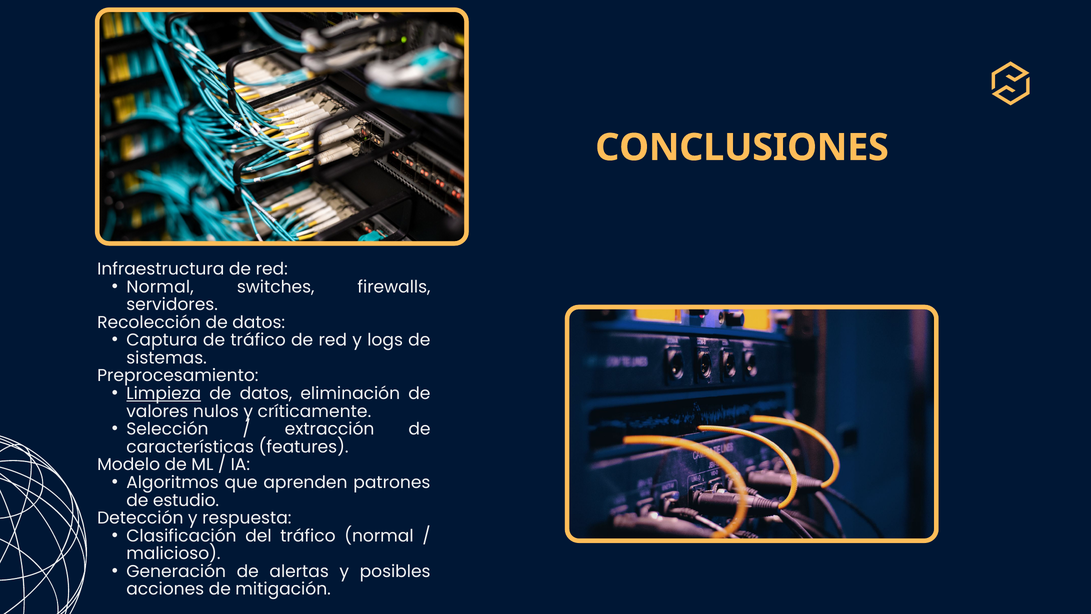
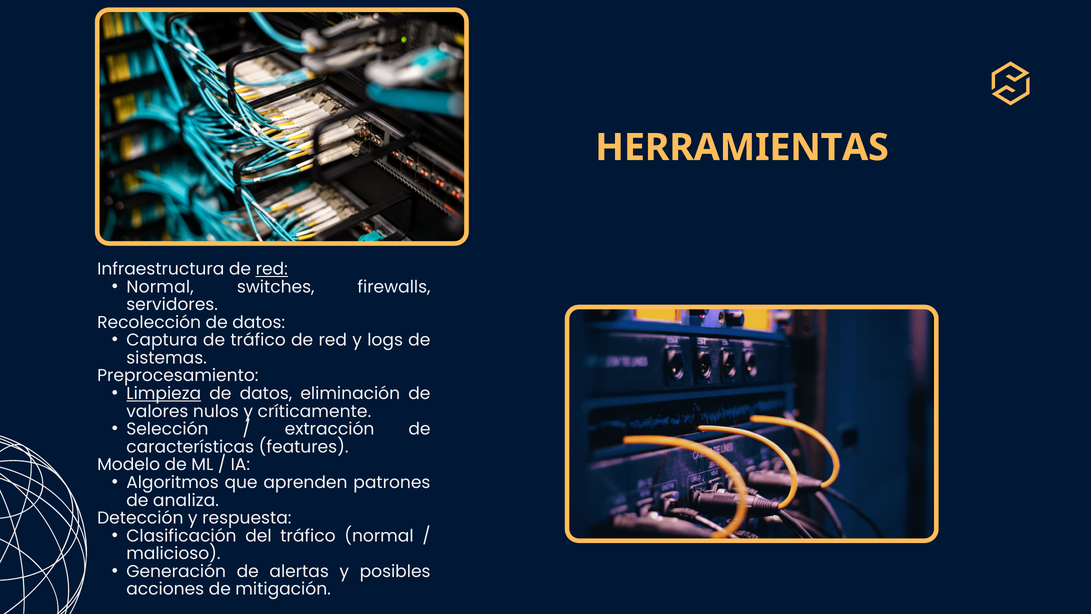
CONCLUSIONES: CONCLUSIONES -> HERRAMIENTAS
red at (272, 269) underline: none -> present
estudio: estudio -> analiza
